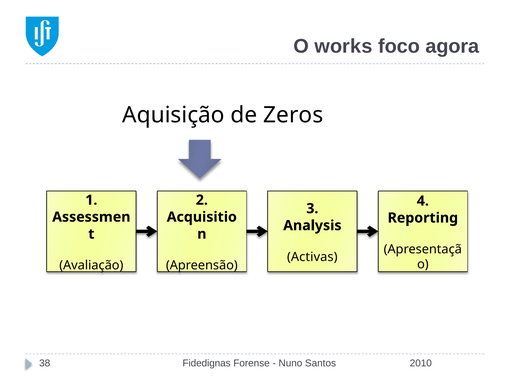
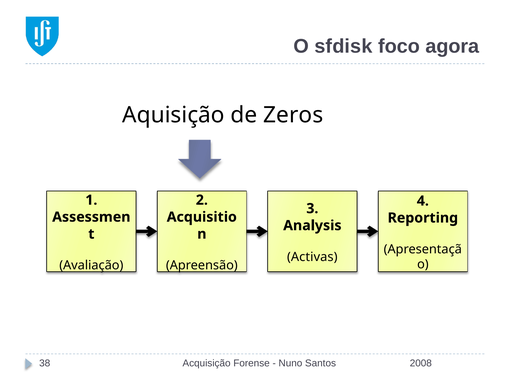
works: works -> sfdisk
Fidedignas: Fidedignas -> Acquisição
2010: 2010 -> 2008
